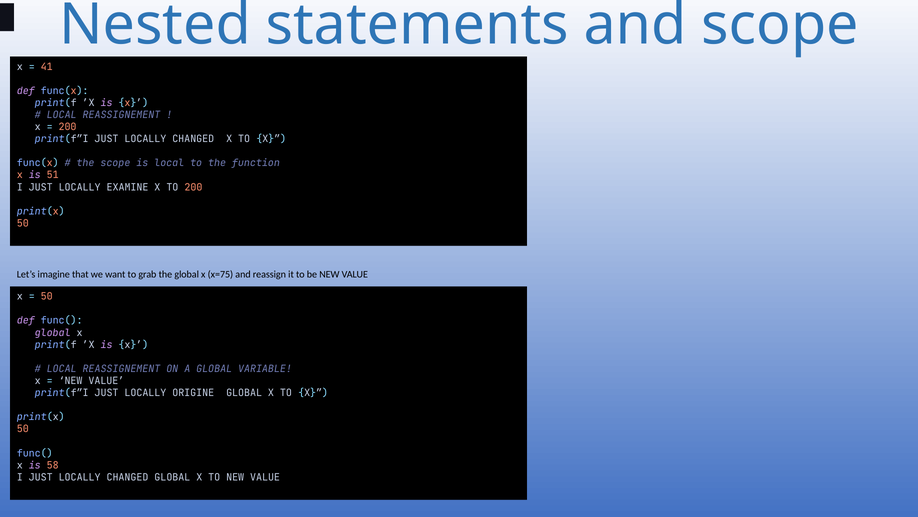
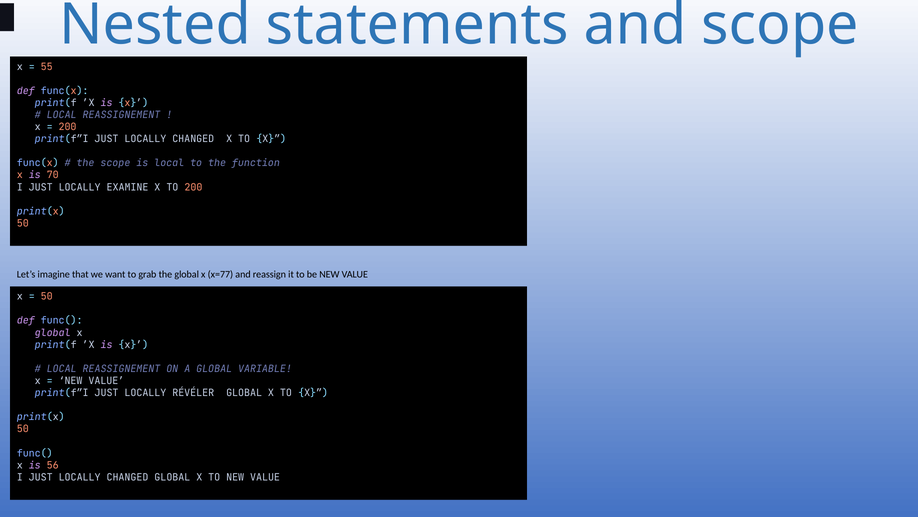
41: 41 -> 55
51: 51 -> 70
x=75: x=75 -> x=77
ORIGINE: ORIGINE -> RÉVÉLER
58: 58 -> 56
